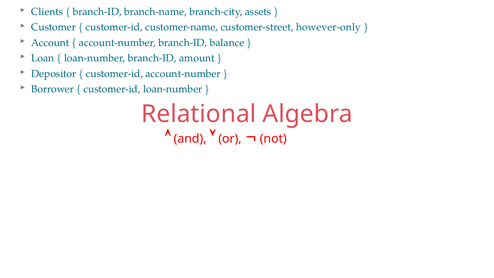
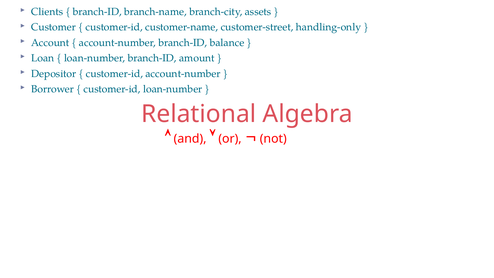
however-only: however-only -> handling-only
